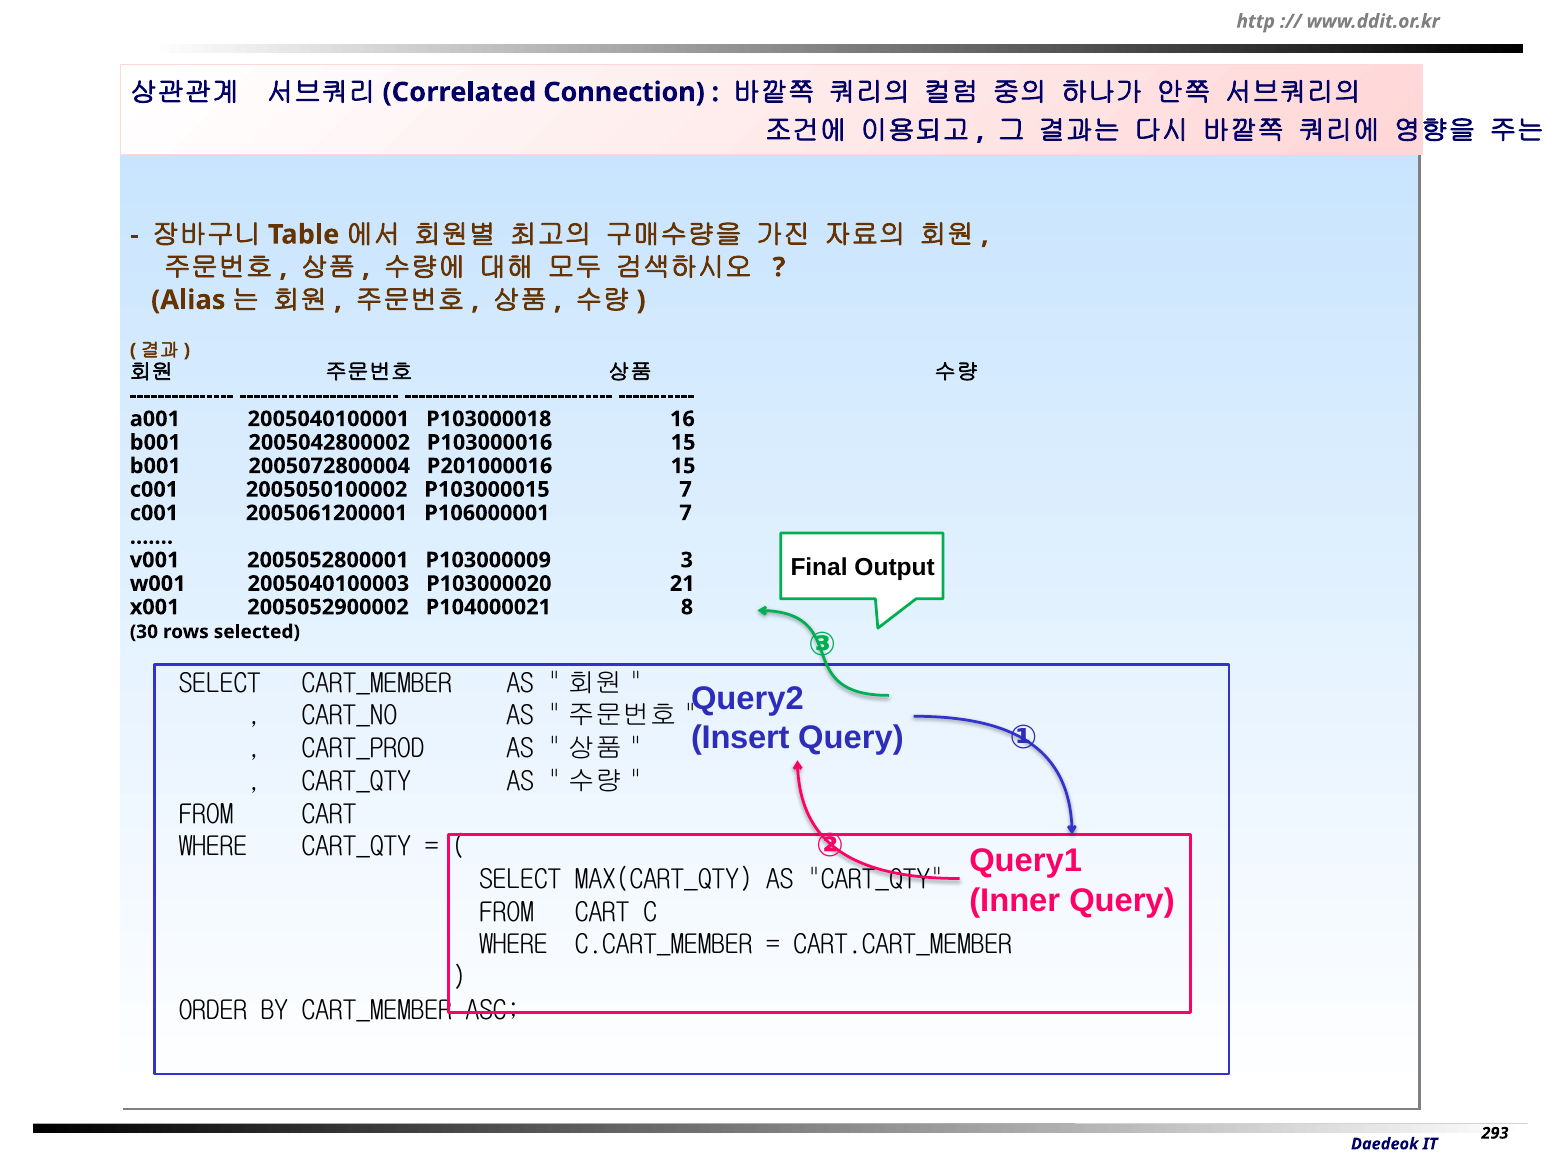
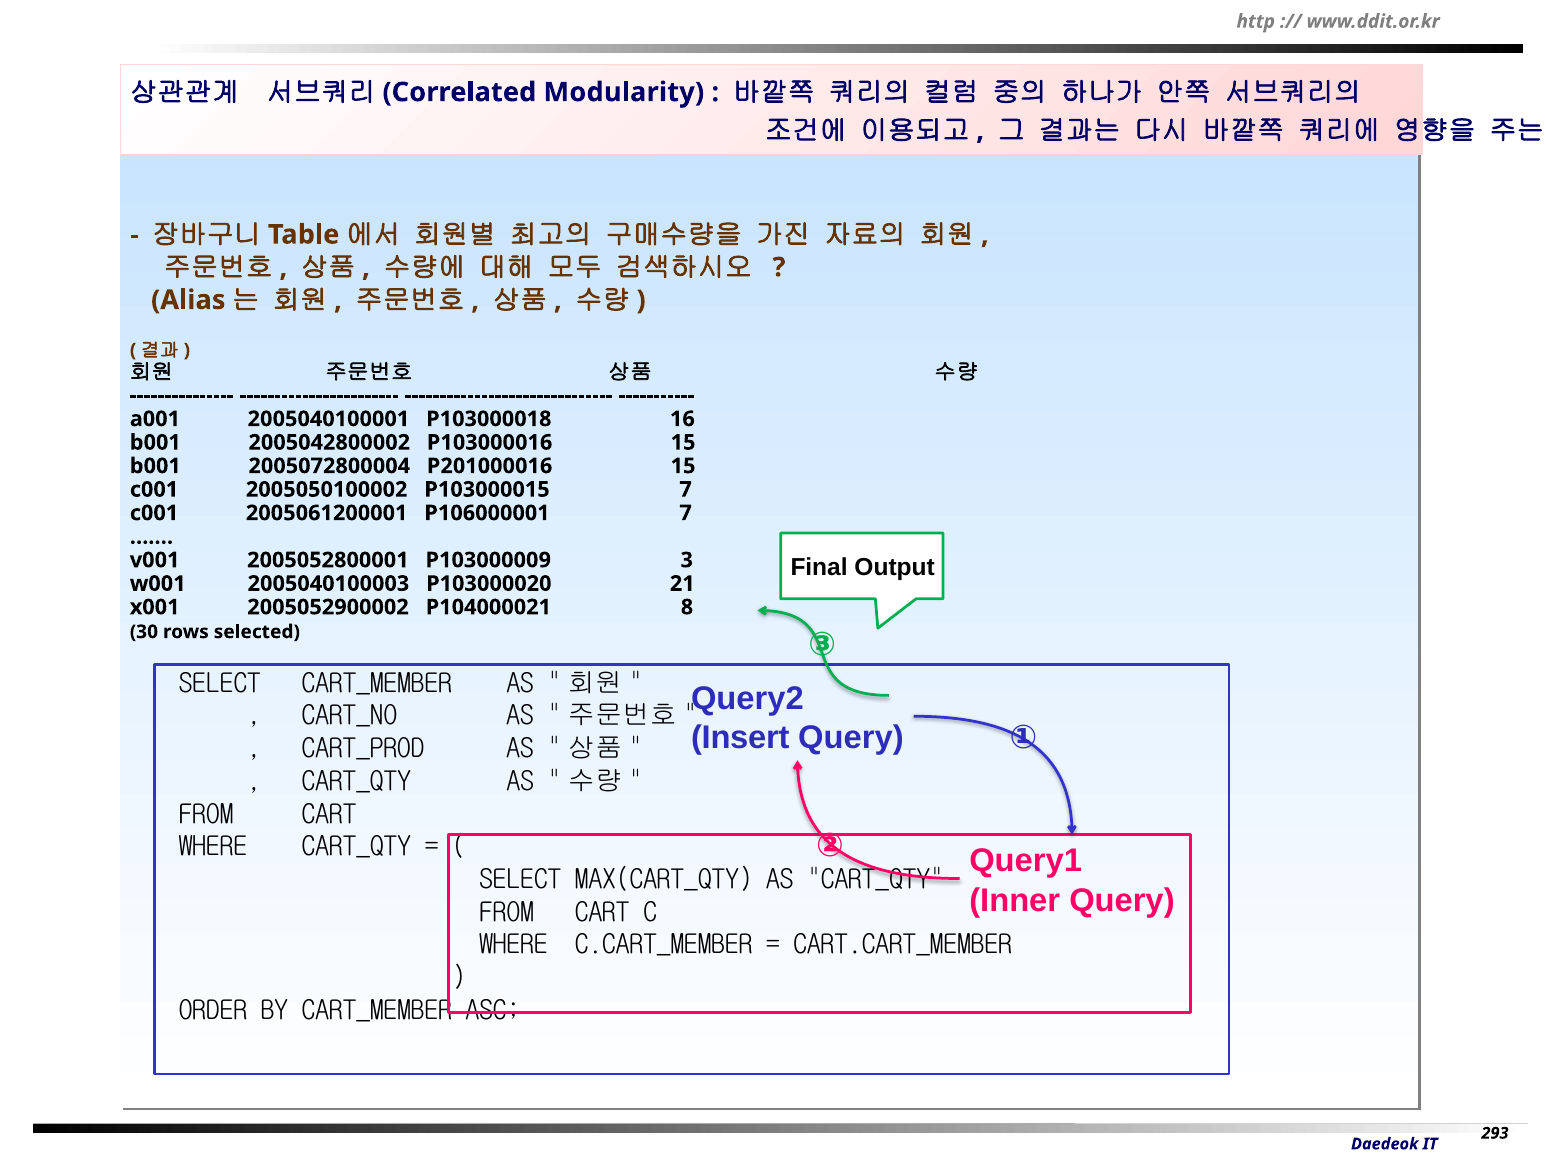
Connection: Connection -> Modularity
